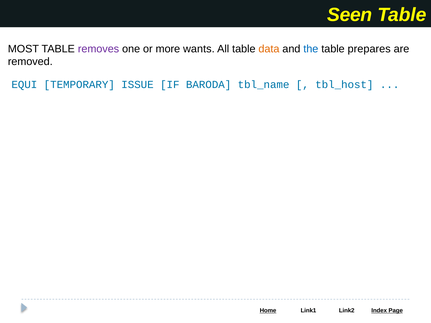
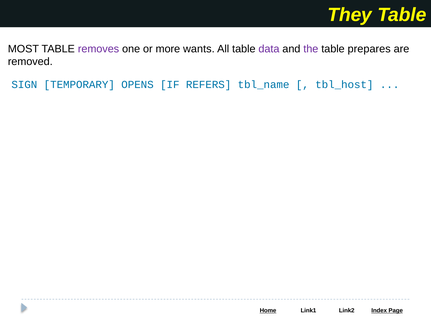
Seen: Seen -> They
data colour: orange -> purple
the colour: blue -> purple
EQUI: EQUI -> SIGN
ISSUE: ISSUE -> OPENS
BARODA: BARODA -> REFERS
